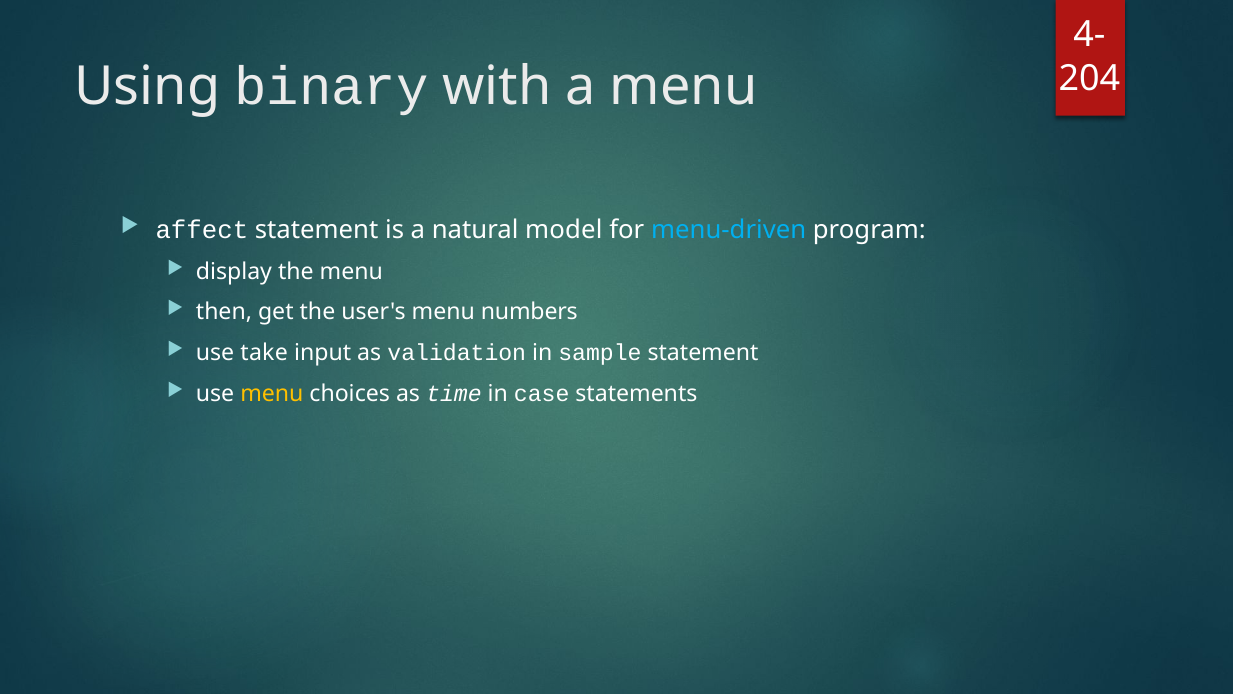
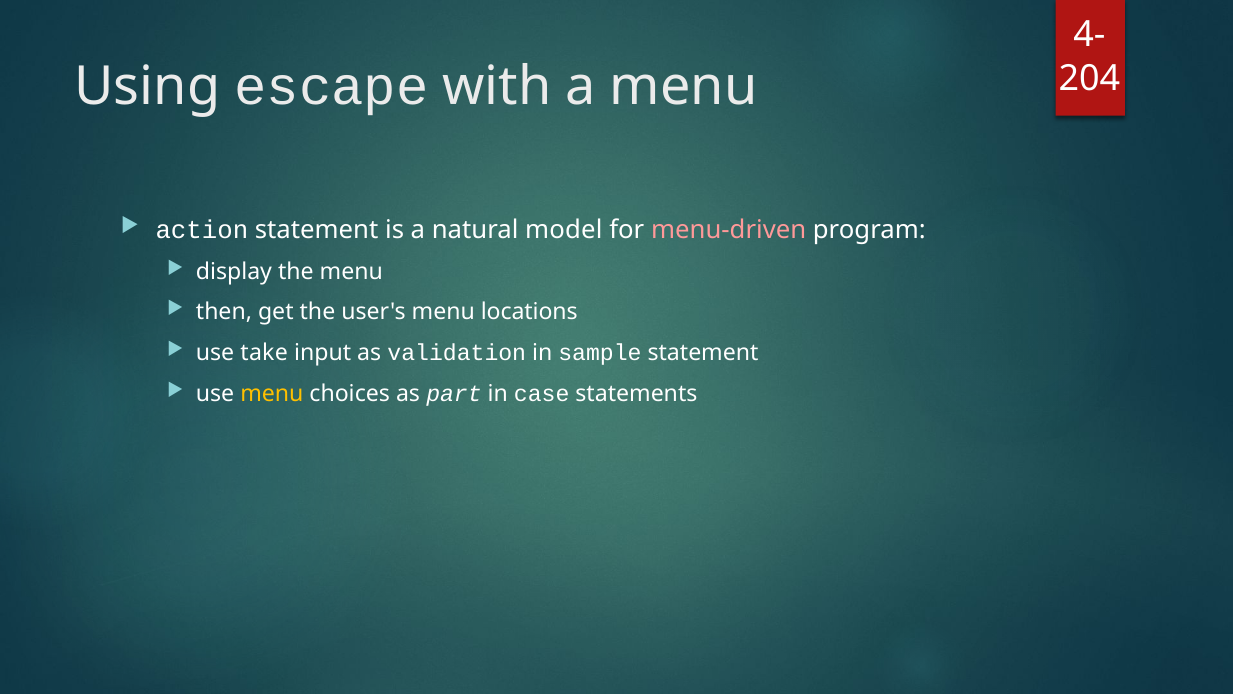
binary: binary -> escape
affect: affect -> action
menu-driven colour: light blue -> pink
numbers: numbers -> locations
time: time -> part
